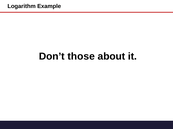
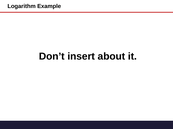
those: those -> insert
